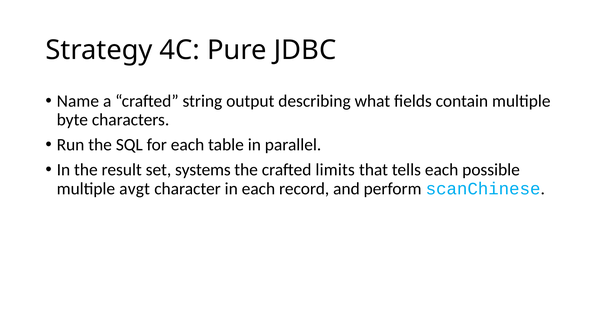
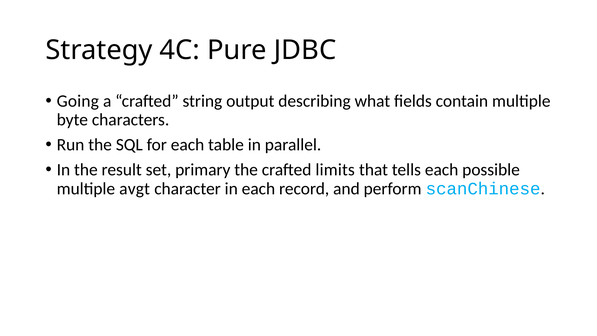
Name: Name -> Going
systems: systems -> primary
